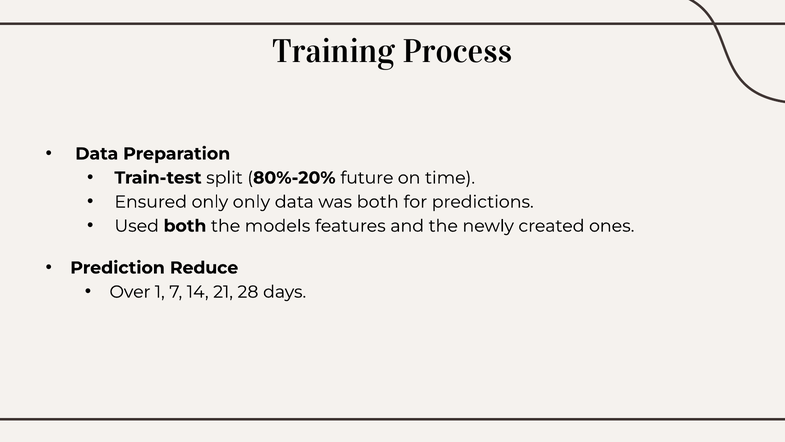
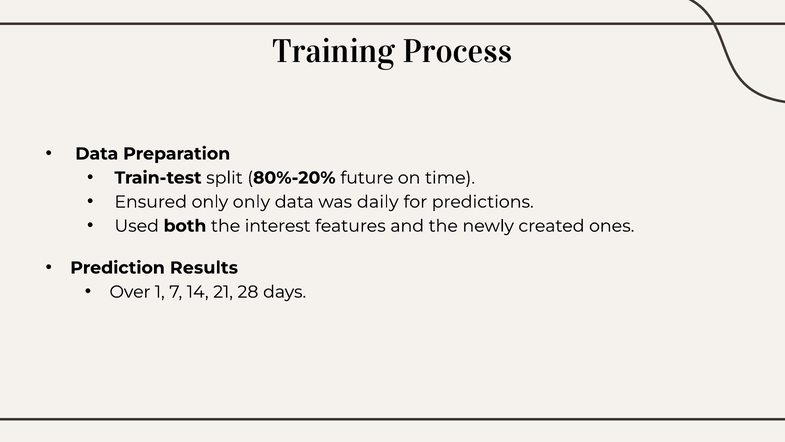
was both: both -> daily
models: models -> interest
Reduce: Reduce -> Results
